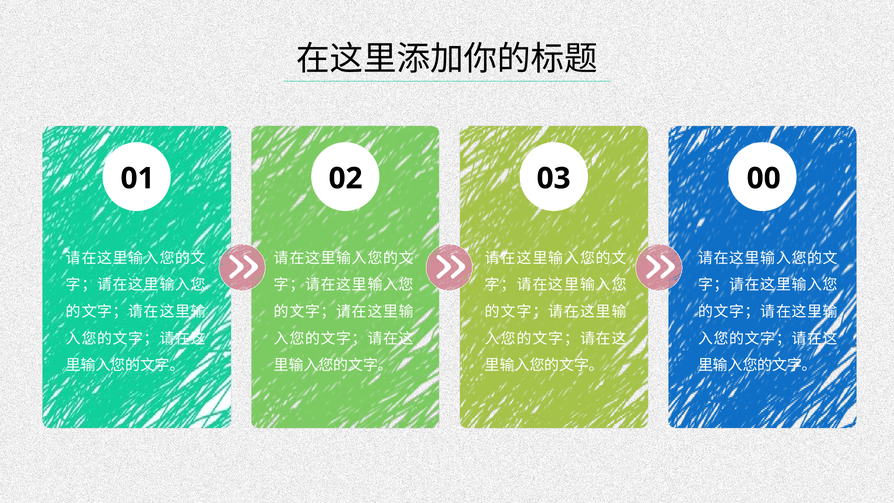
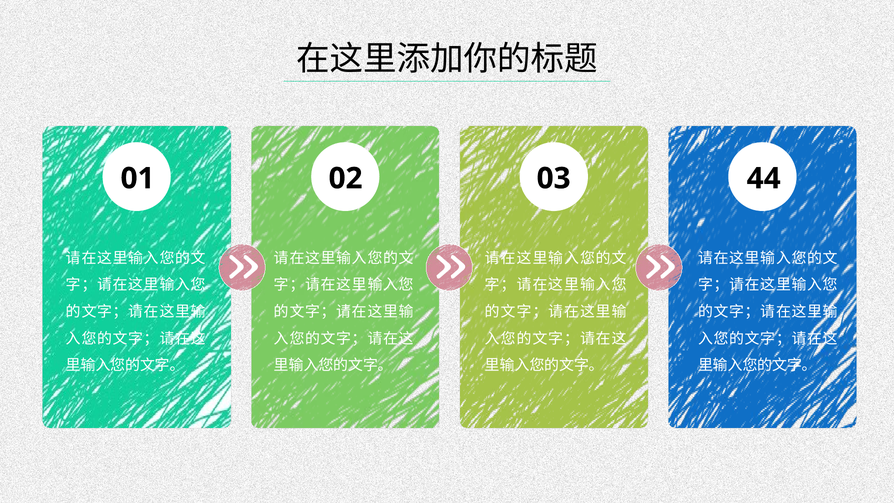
00: 00 -> 44
